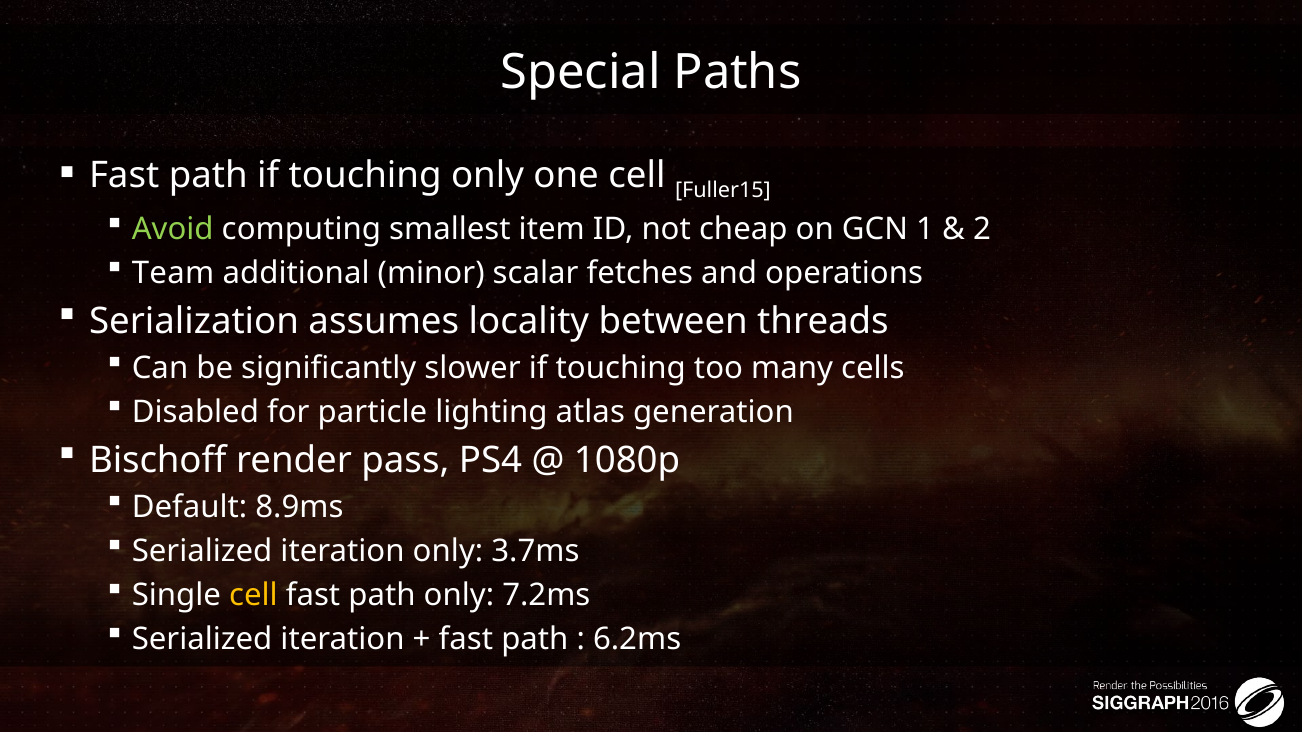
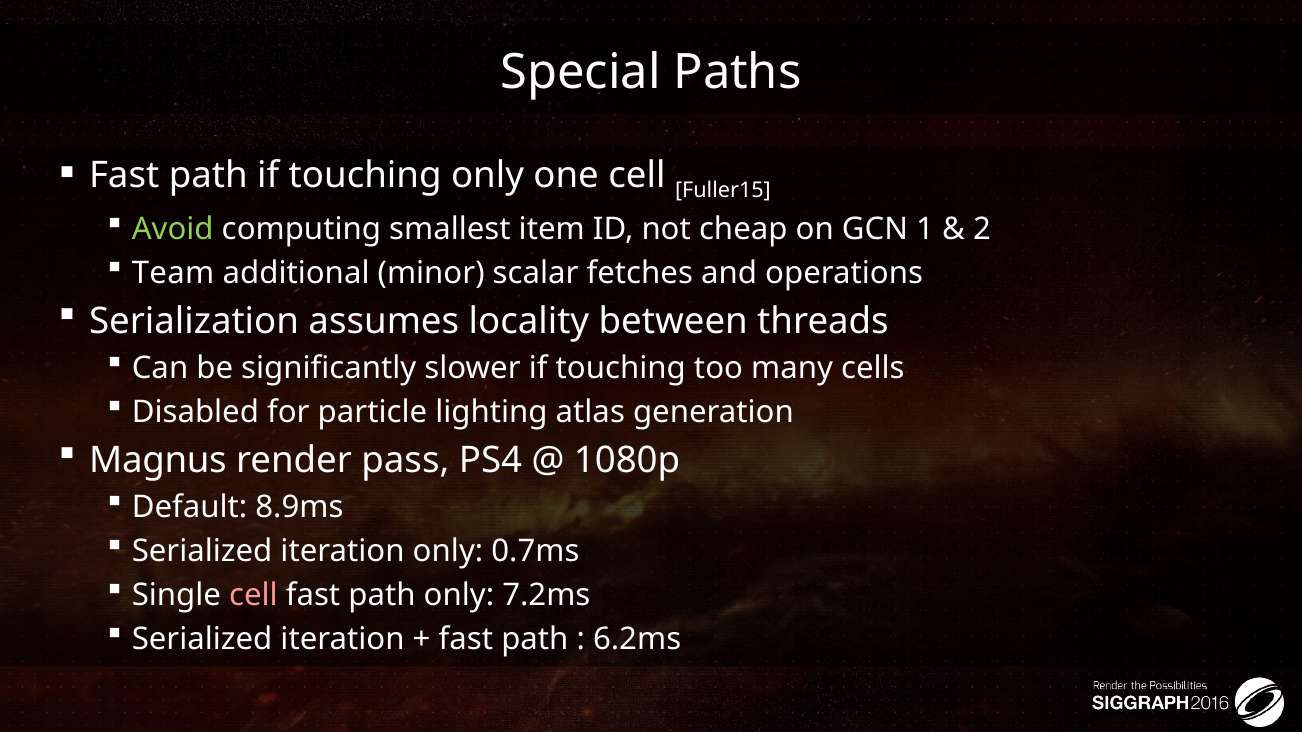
Bischoff: Bischoff -> Magnus
3.7ms: 3.7ms -> 0.7ms
cell at (253, 596) colour: yellow -> pink
